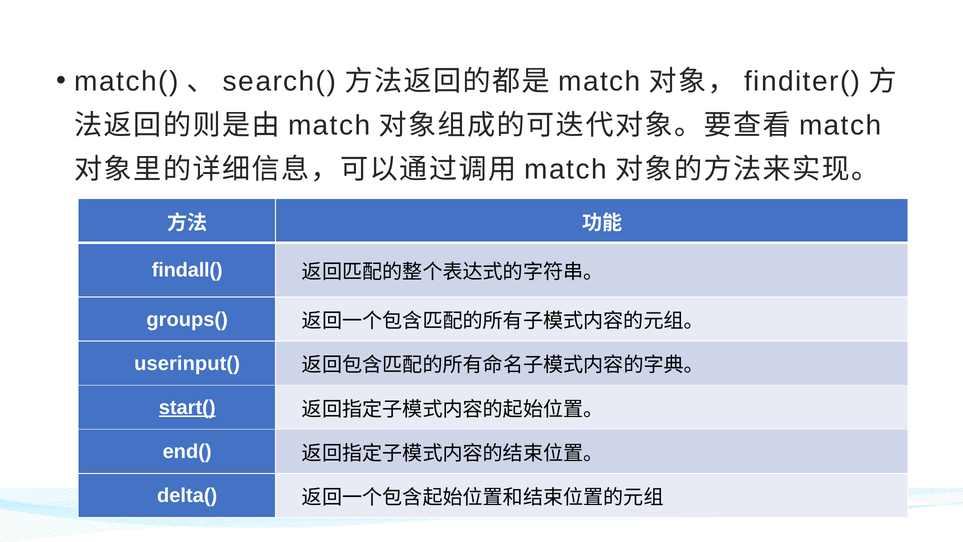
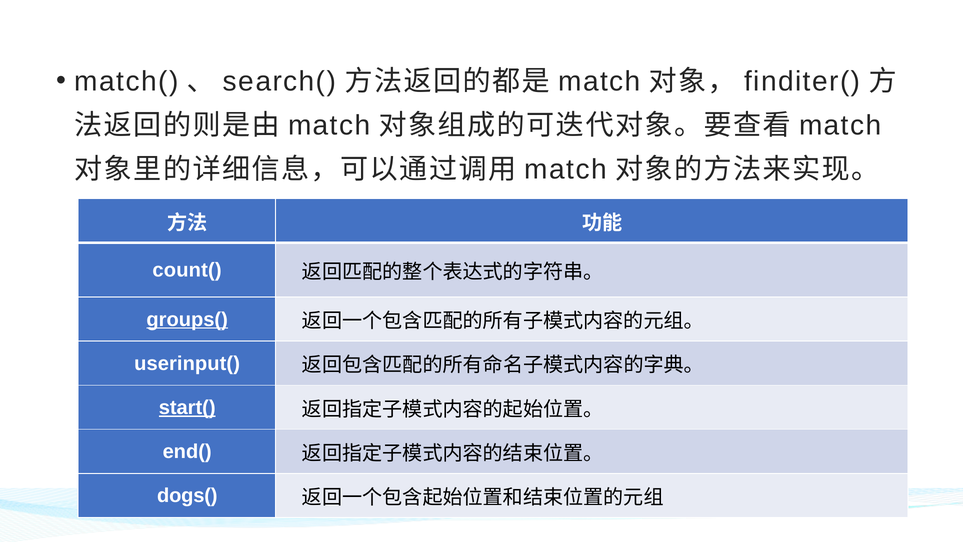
findall(: findall( -> count(
groups( underline: none -> present
delta(: delta( -> dogs(
